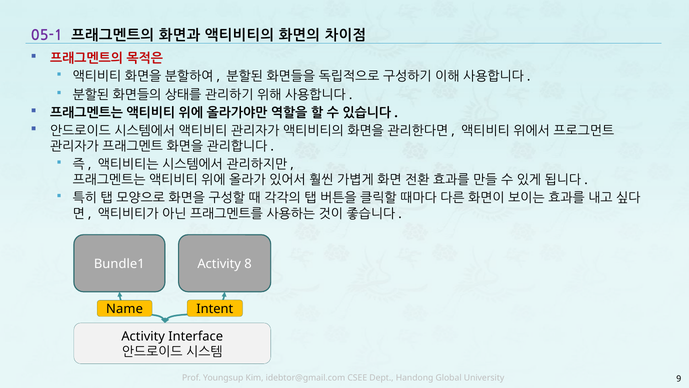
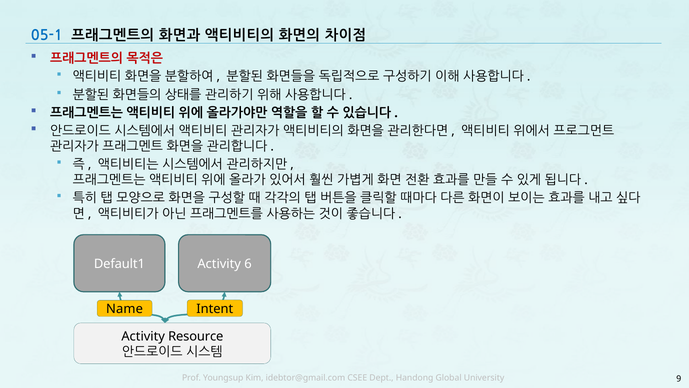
05-1 colour: purple -> blue
Bundle1: Bundle1 -> Default1
8: 8 -> 6
Interface: Interface -> Resource
